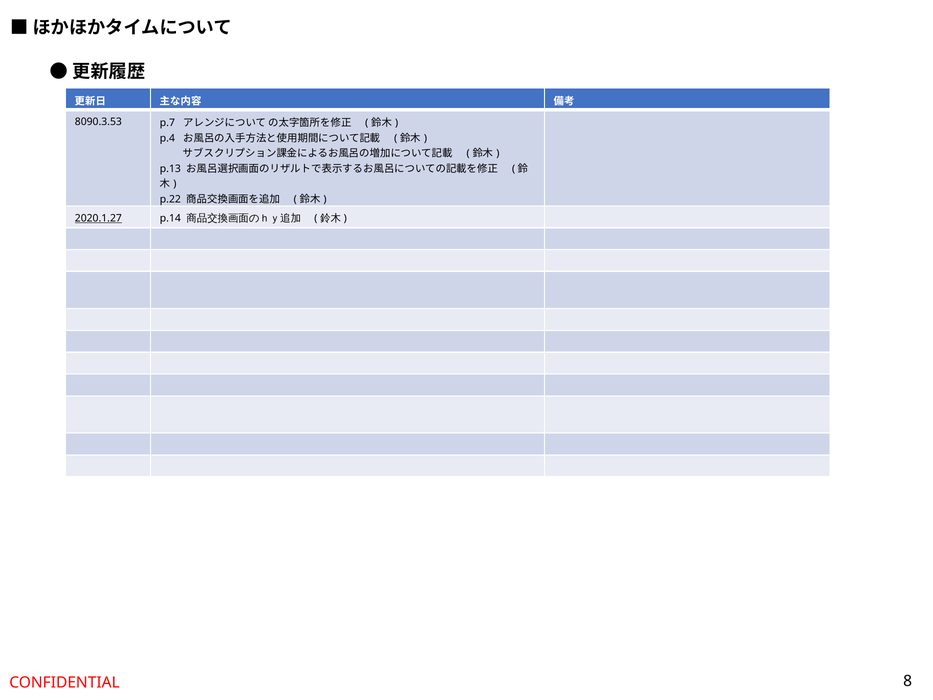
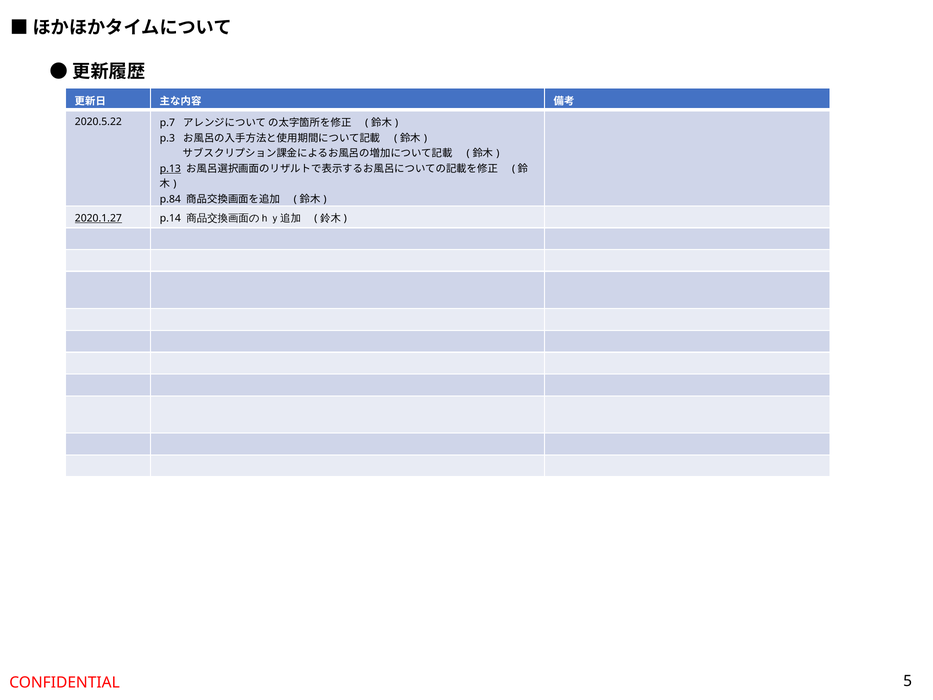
8090.3.53: 8090.3.53 -> 2020.5.22
p.4: p.4 -> p.3
p.13 underline: none -> present
p.22: p.22 -> p.84
8: 8 -> 5
